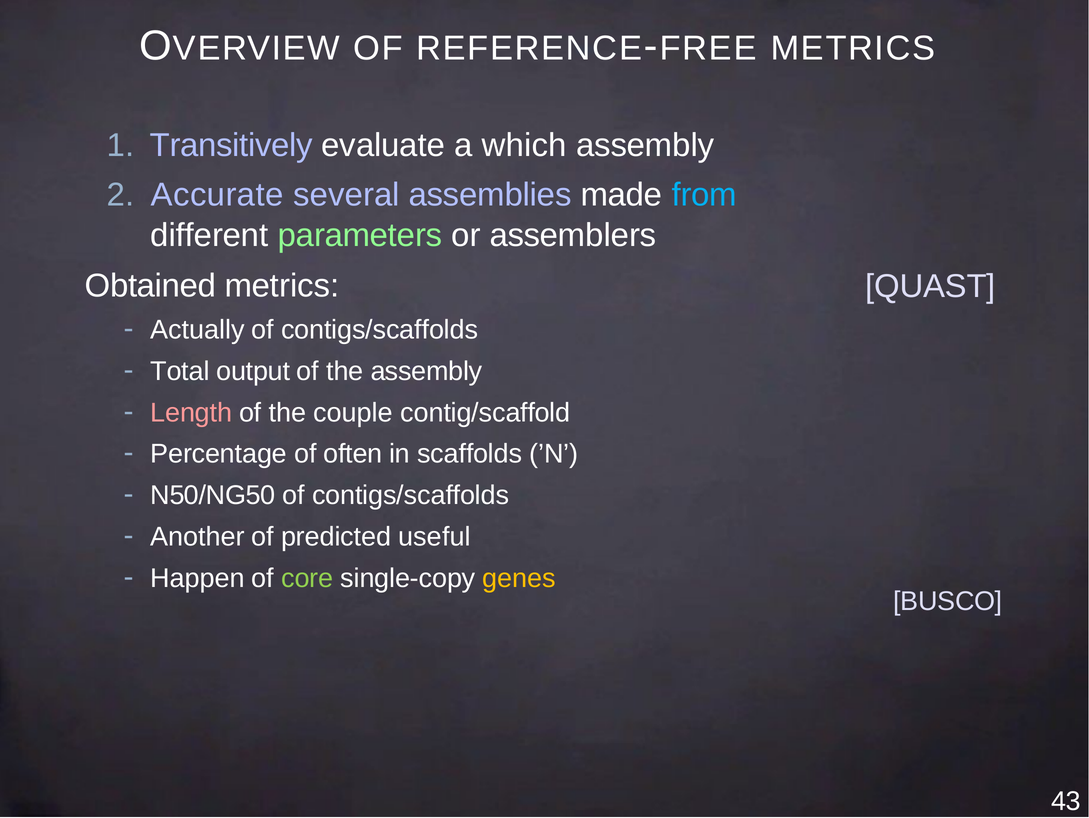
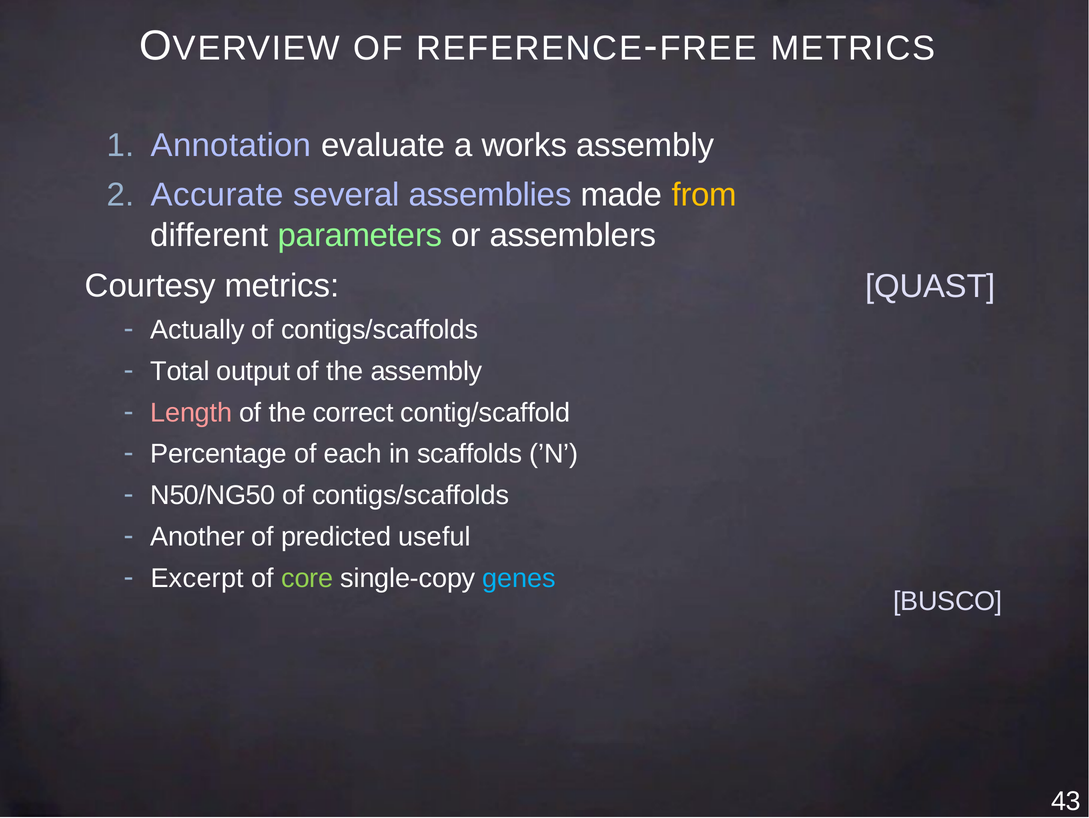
Transitively: Transitively -> Annotation
which: which -> works
from colour: light blue -> yellow
Obtained: Obtained -> Courtesy
couple: couple -> correct
often: often -> each
Happen: Happen -> Excerpt
genes colour: yellow -> light blue
